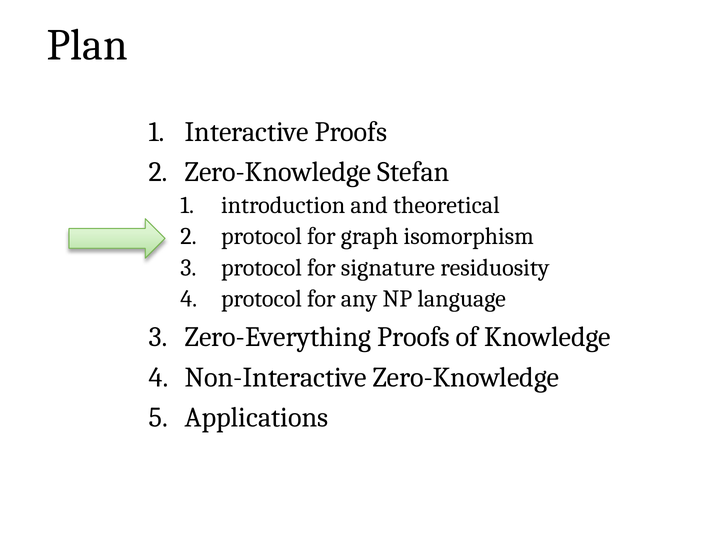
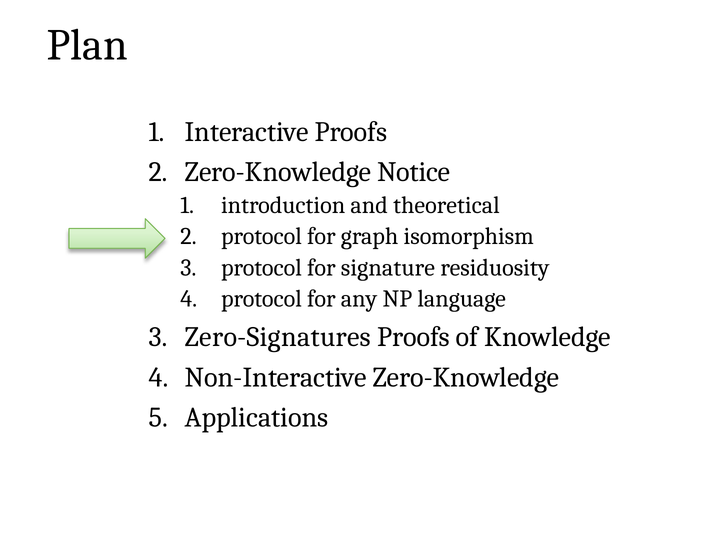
Stefan: Stefan -> Notice
Zero-Everything: Zero-Everything -> Zero-Signatures
